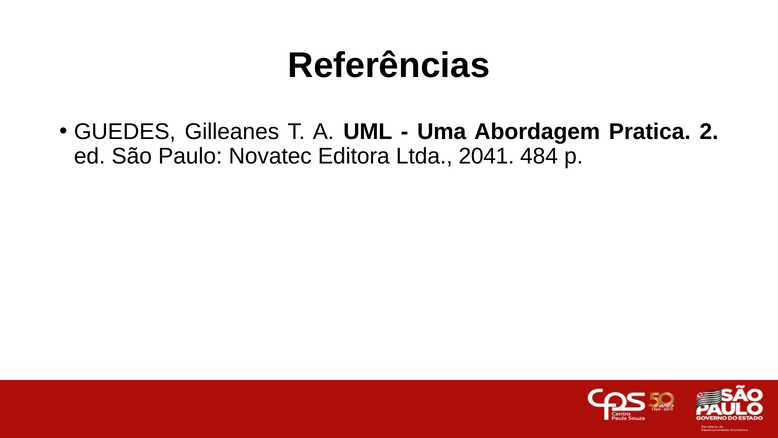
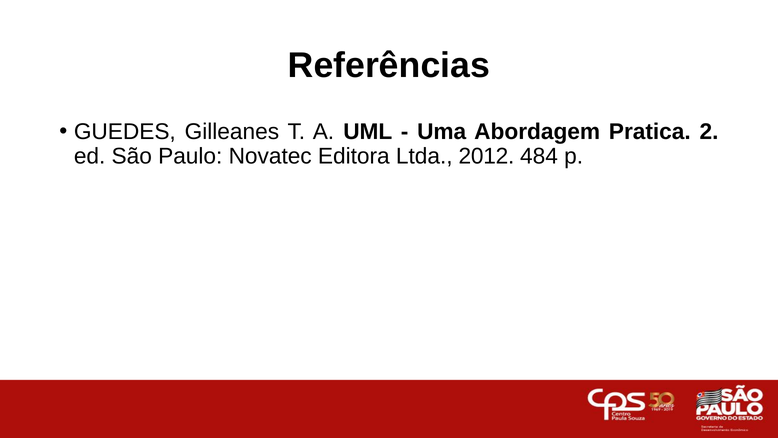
2041: 2041 -> 2012
